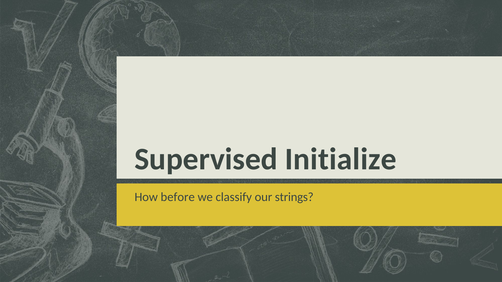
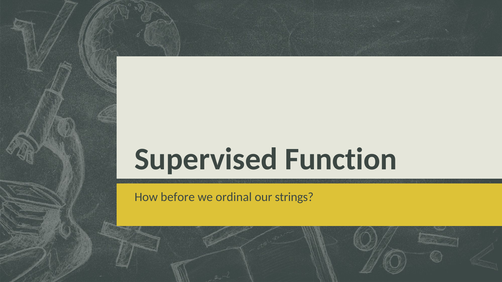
Initialize: Initialize -> Function
classify: classify -> ordinal
